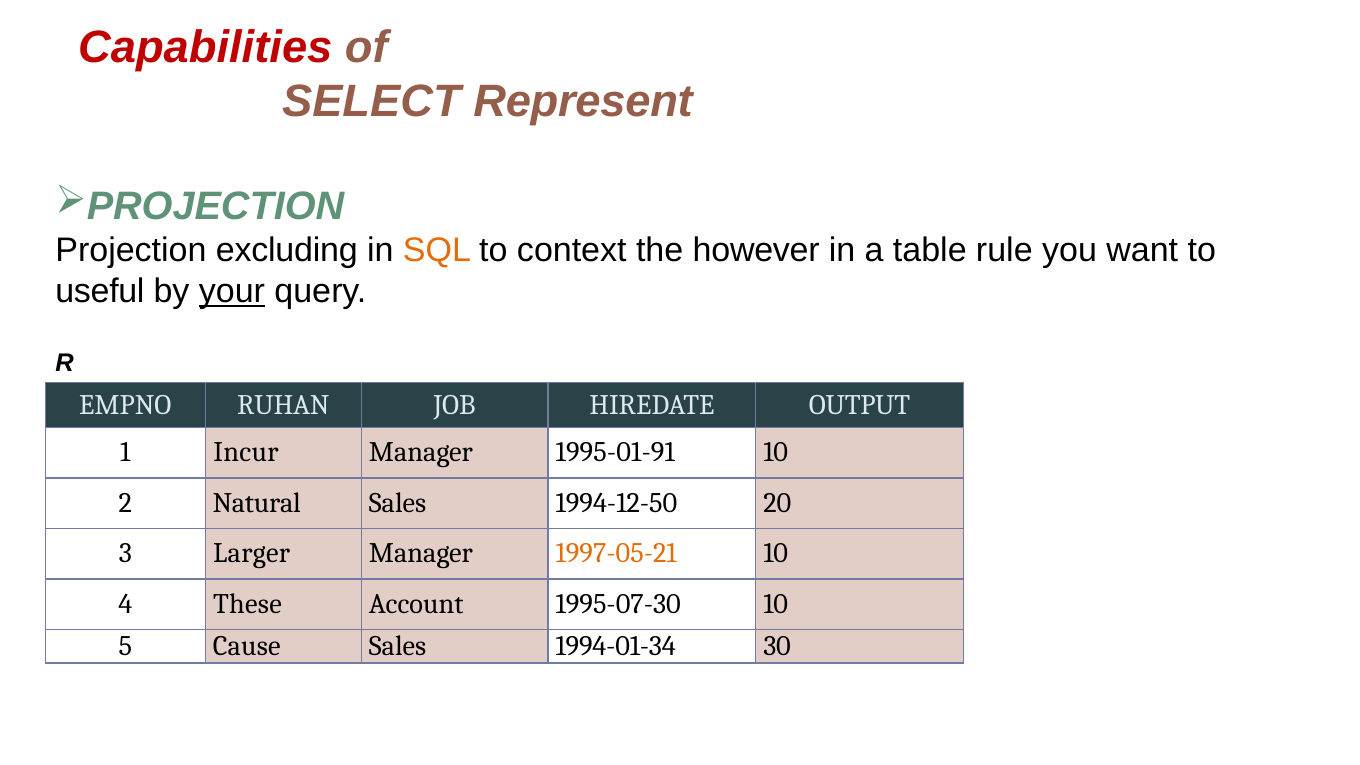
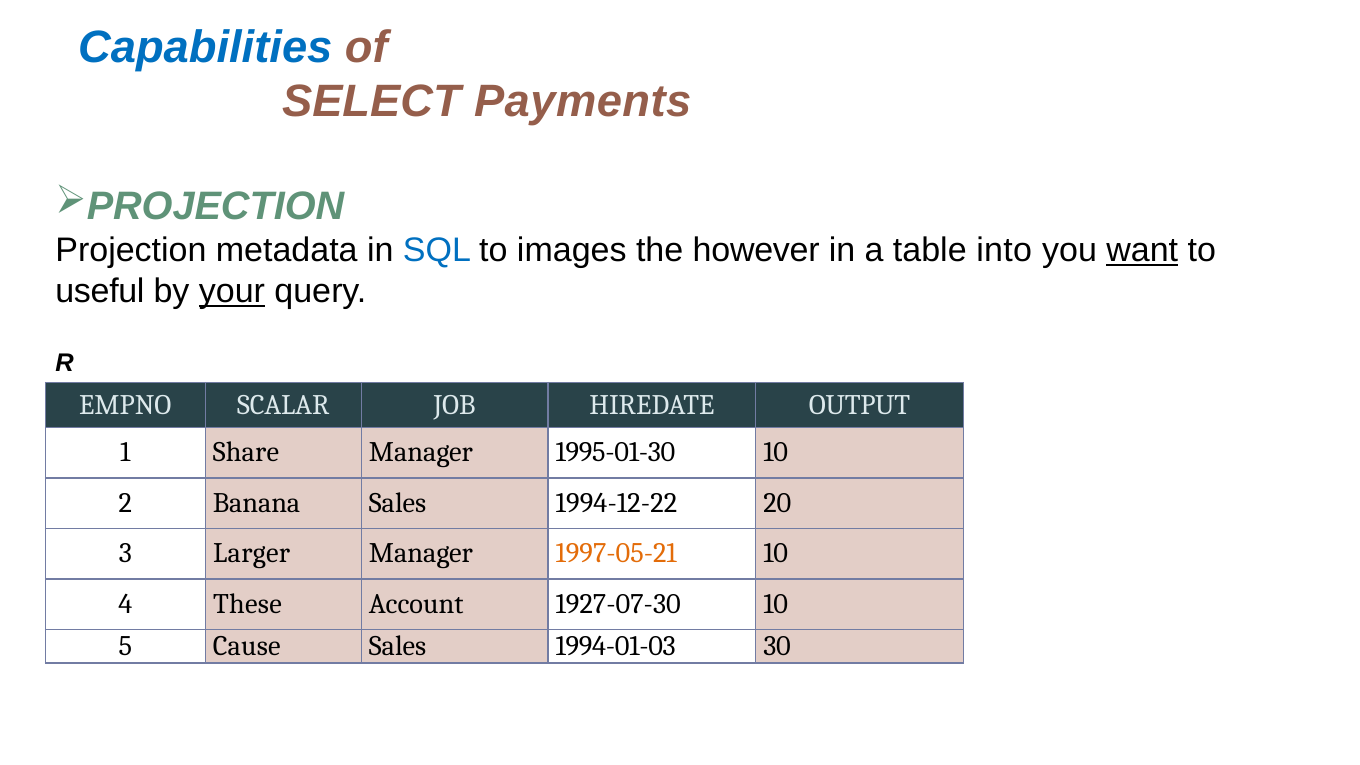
Capabilities colour: red -> blue
Represent: Represent -> Payments
excluding: excluding -> metadata
SQL colour: orange -> blue
context: context -> images
rule: rule -> into
want underline: none -> present
RUHAN: RUHAN -> SCALAR
Incur: Incur -> Share
1995-01-91: 1995-01-91 -> 1995-01-30
Natural: Natural -> Banana
1994-12-50: 1994-12-50 -> 1994-12-22
1995-07-30: 1995-07-30 -> 1927-07-30
1994-01-34: 1994-01-34 -> 1994-01-03
